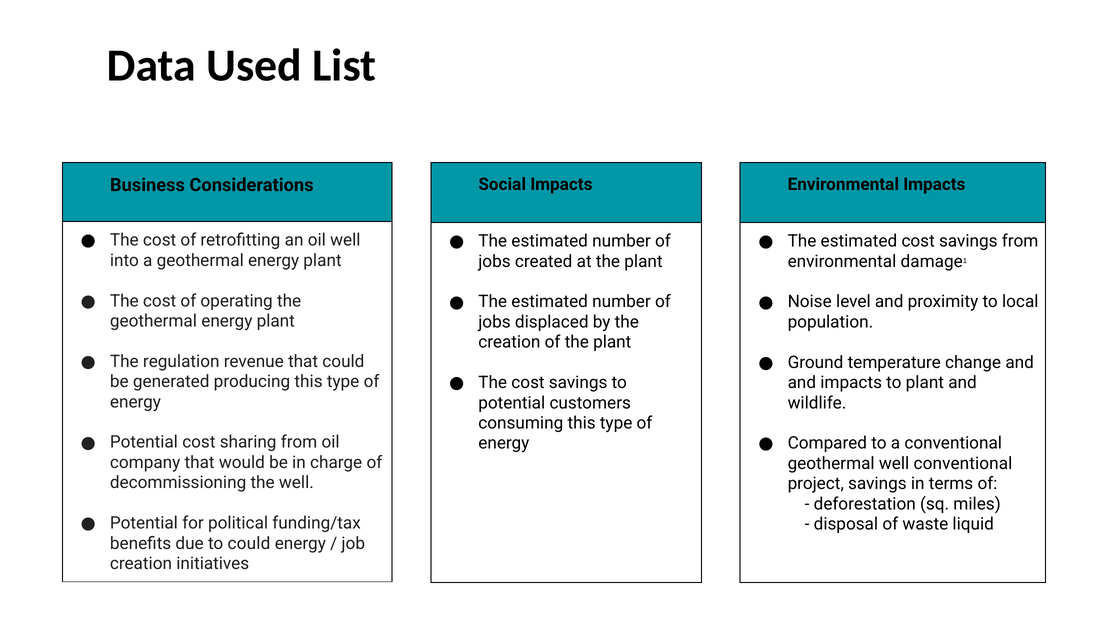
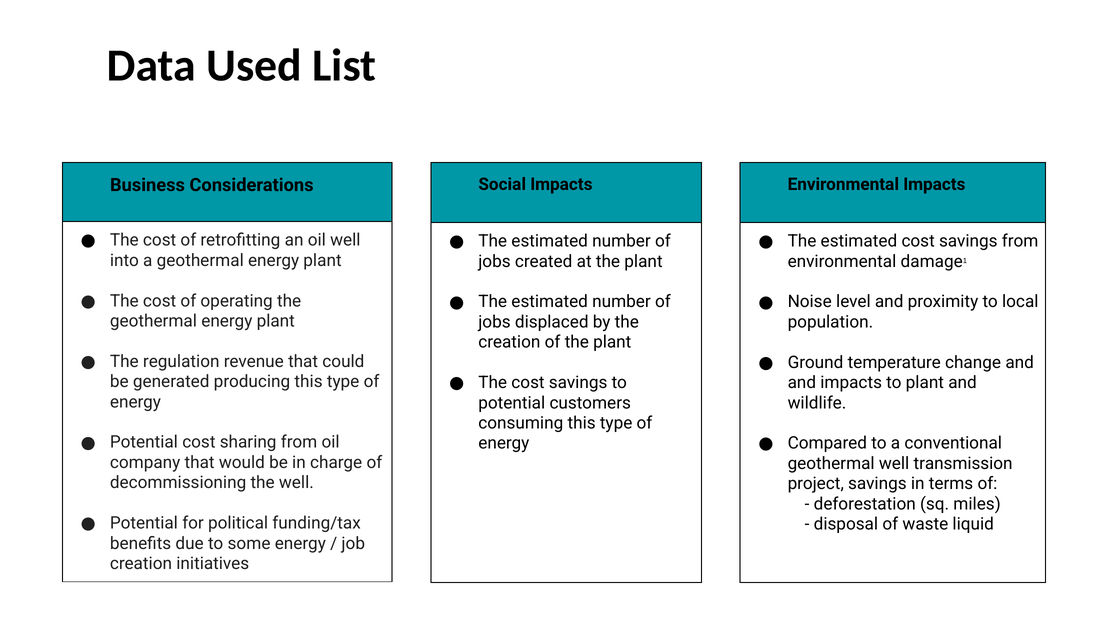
well conventional: conventional -> transmission
to could: could -> some
